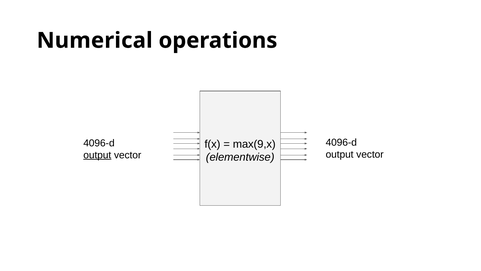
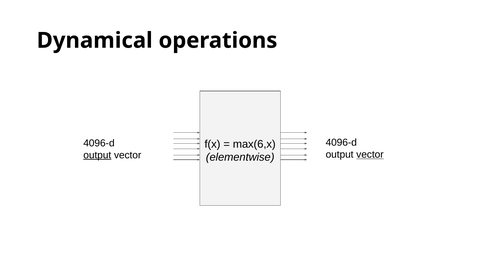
Numerical: Numerical -> Dynamical
max(9,x: max(9,x -> max(6,x
vector at (370, 154) underline: none -> present
